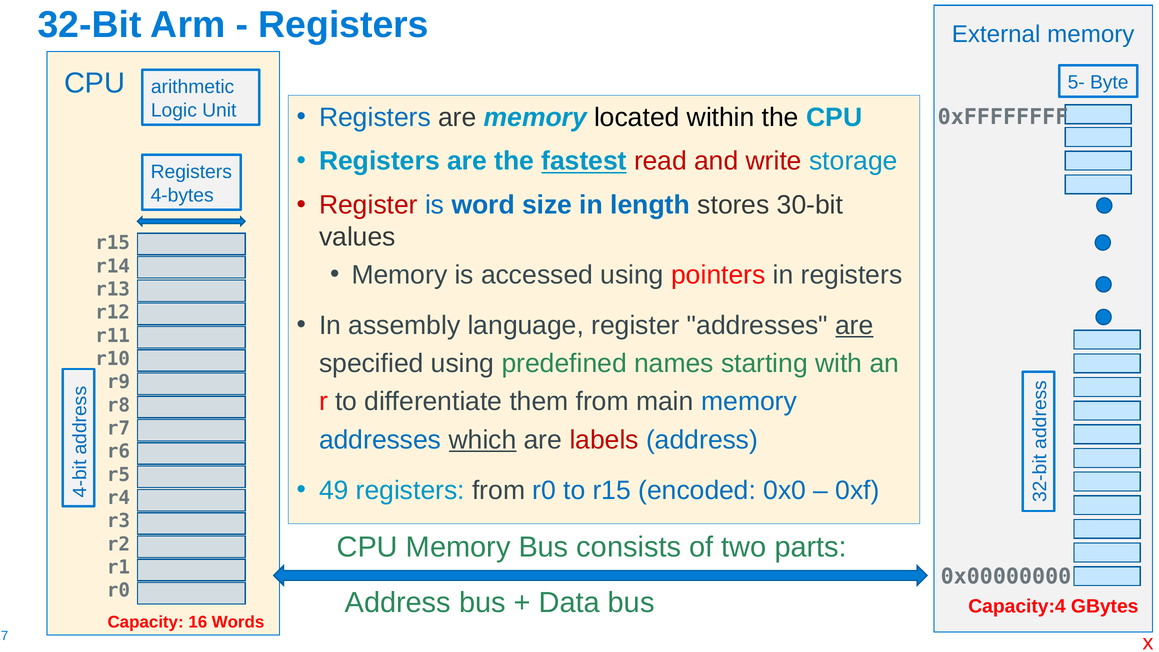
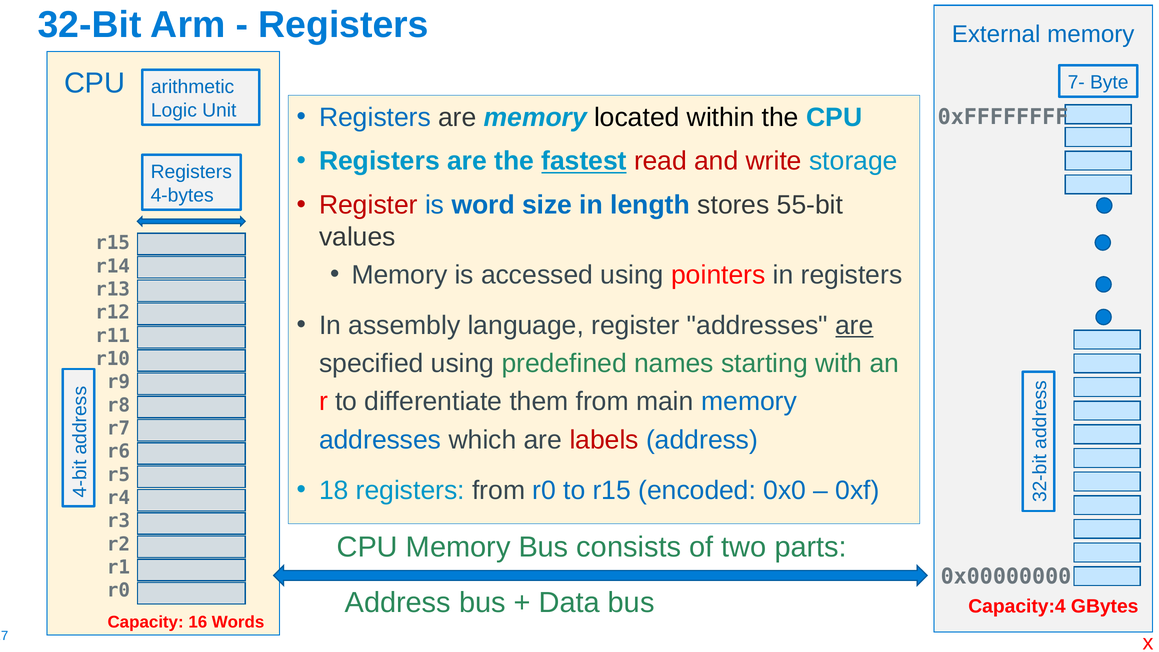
5-: 5- -> 7-
30-bit: 30-bit -> 55-bit
which underline: present -> none
49: 49 -> 18
